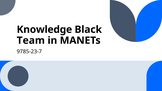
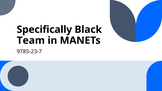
Knowledge: Knowledge -> Specifically
